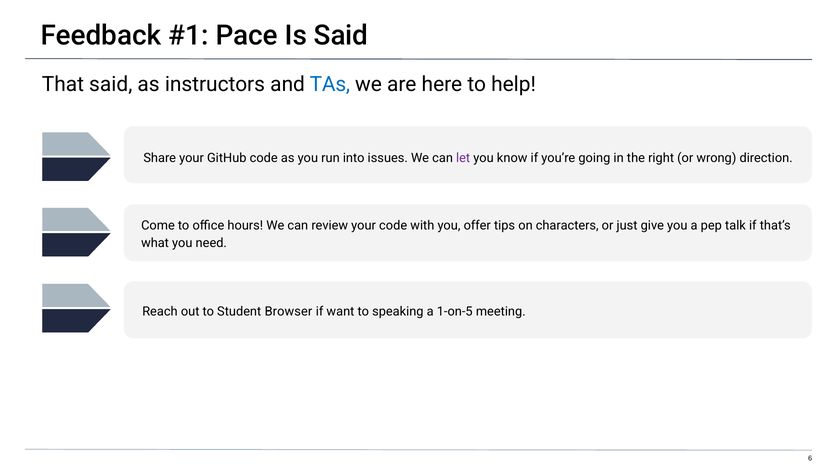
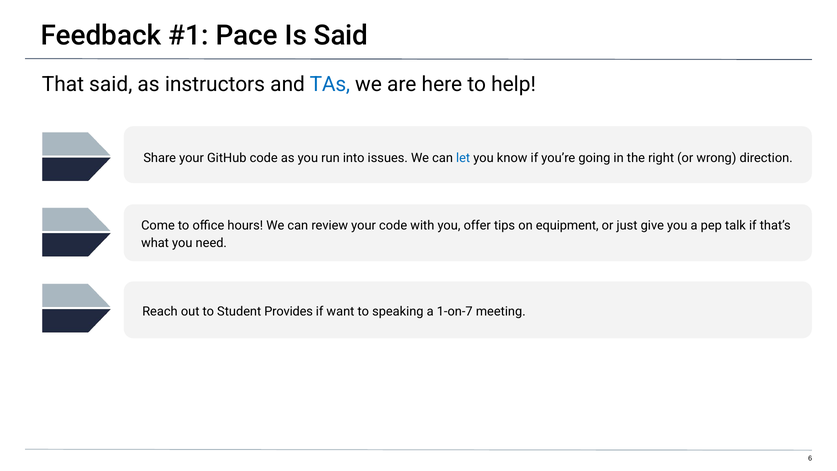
let colour: purple -> blue
characters: characters -> equipment
Browser: Browser -> Provides
1-on-5: 1-on-5 -> 1-on-7
